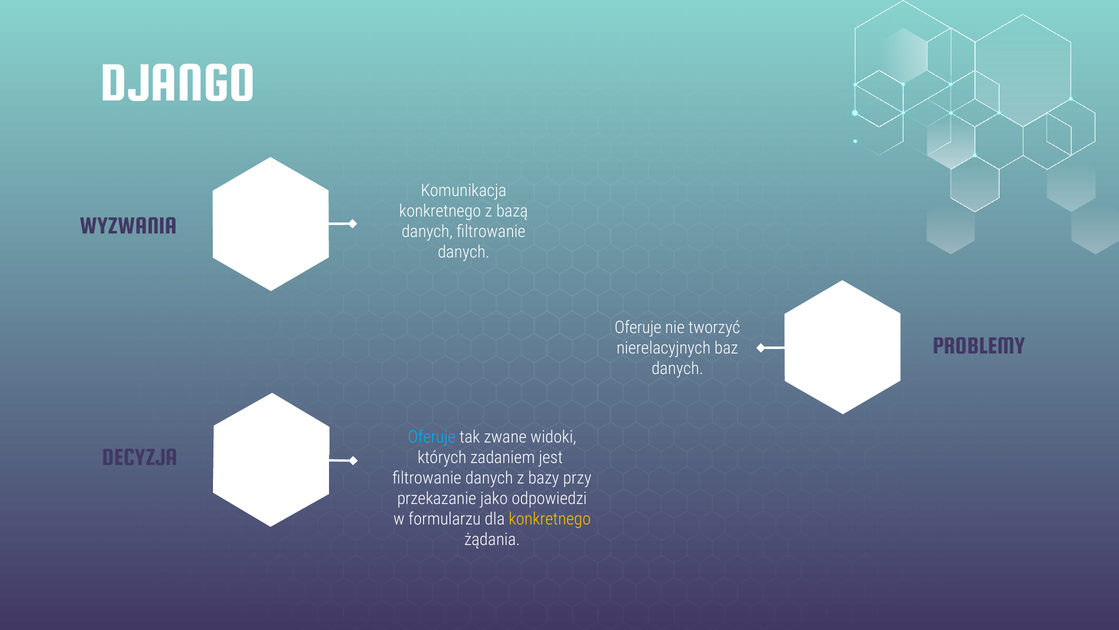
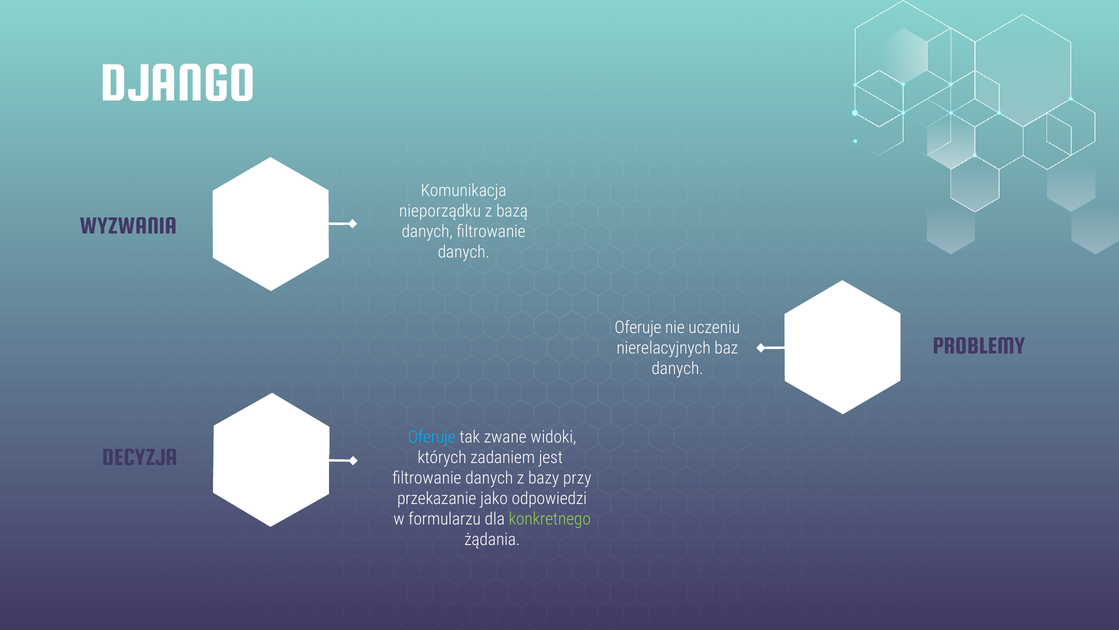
konkretnego at (440, 211): konkretnego -> nieporządku
tworzyć: tworzyć -> uczeniu
konkretnego at (550, 519) colour: yellow -> light green
